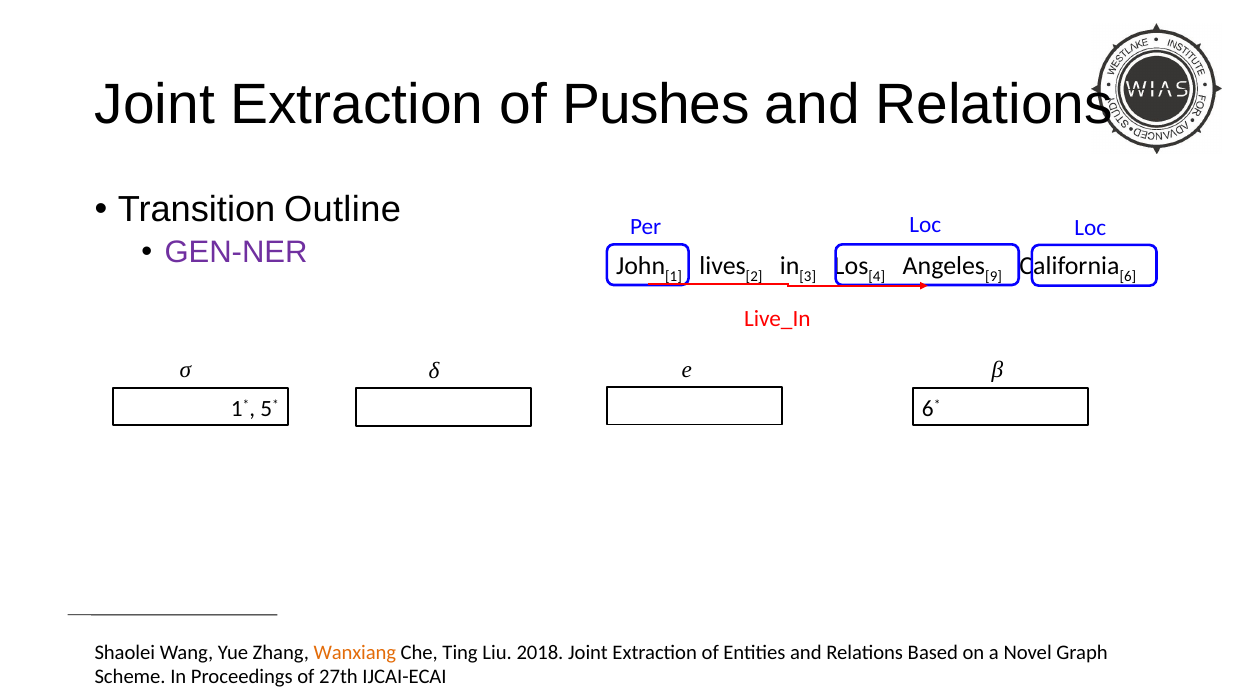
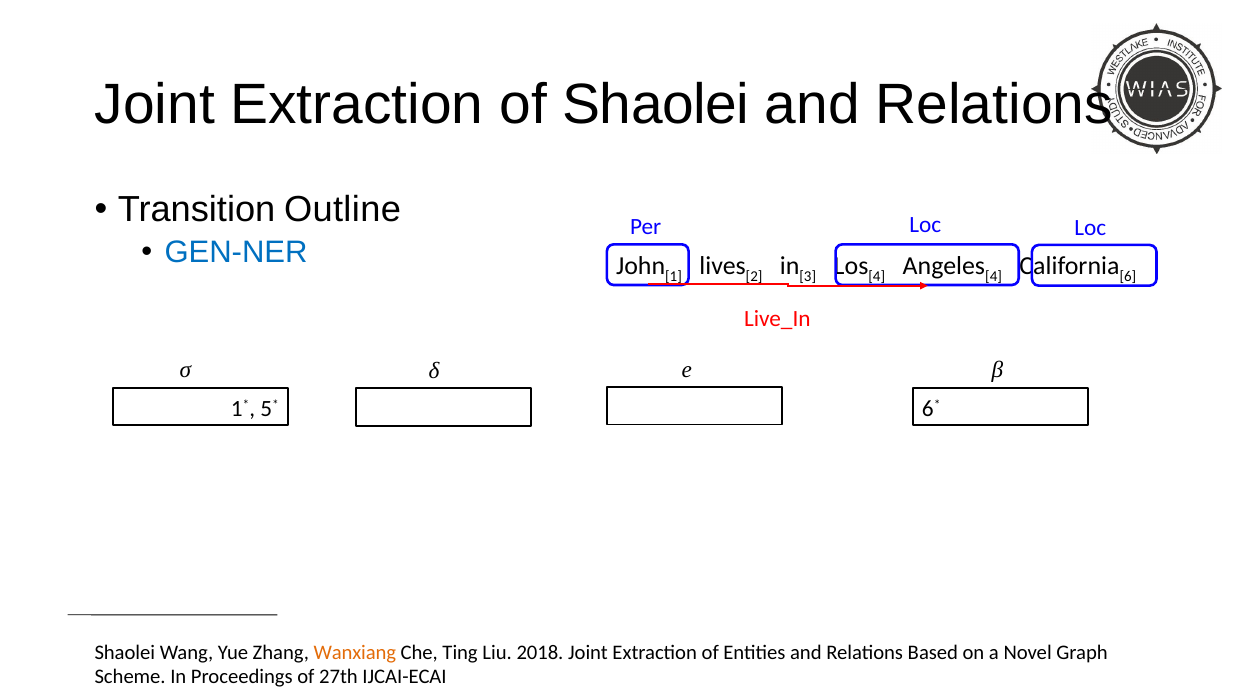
of Pushes: Pushes -> Shaolei
GEN-NER colour: purple -> blue
9 at (994, 277): 9 -> 4
